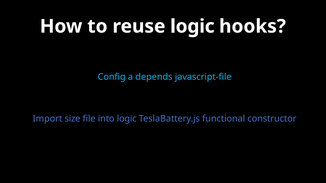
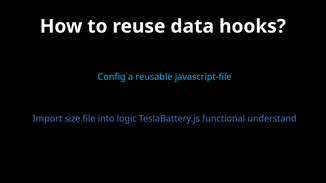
reuse logic: logic -> data
depends: depends -> reusable
constructor: constructor -> understand
